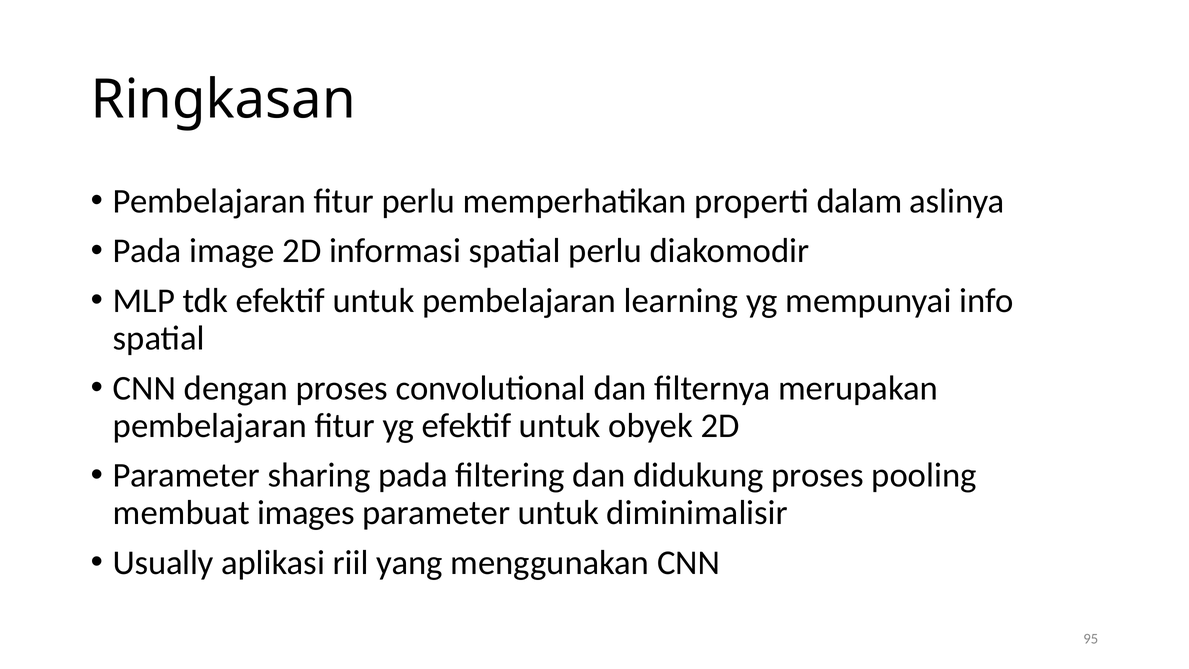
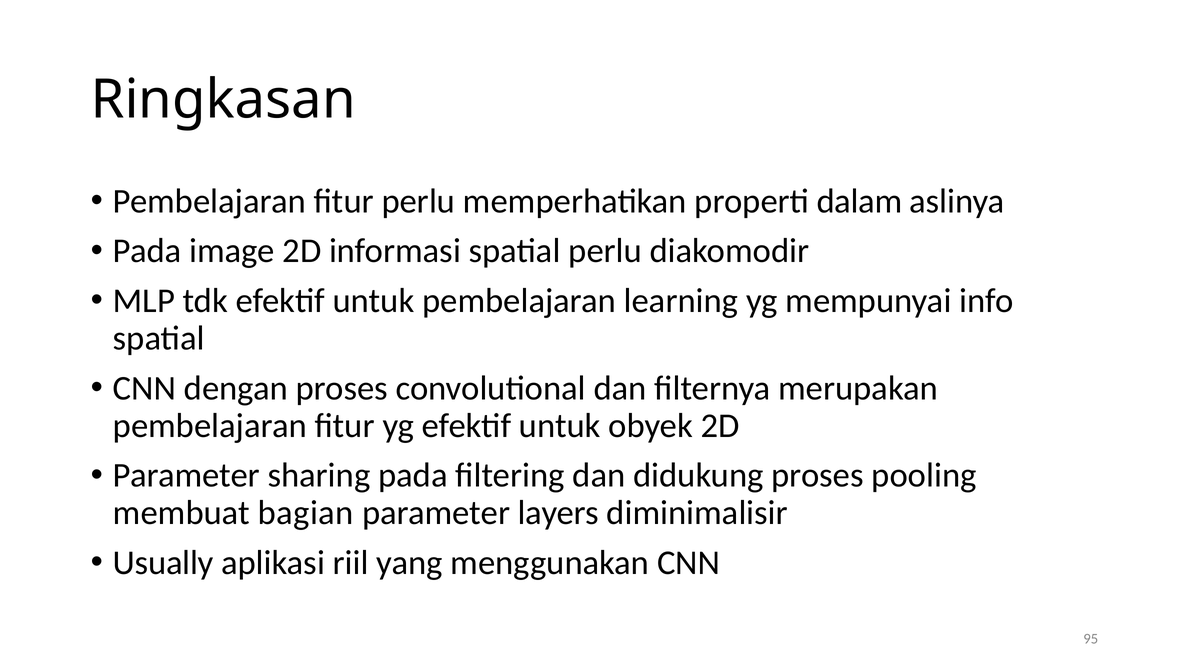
images: images -> bagian
parameter untuk: untuk -> layers
